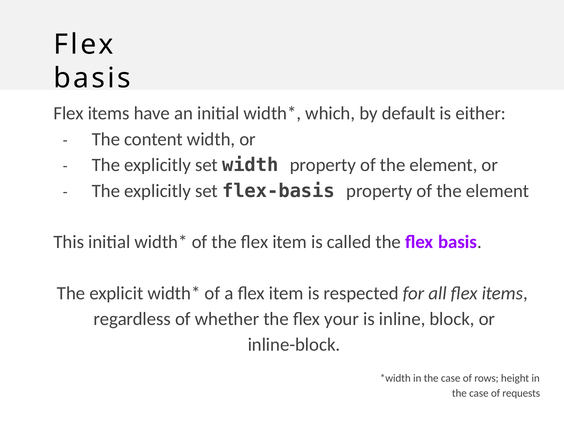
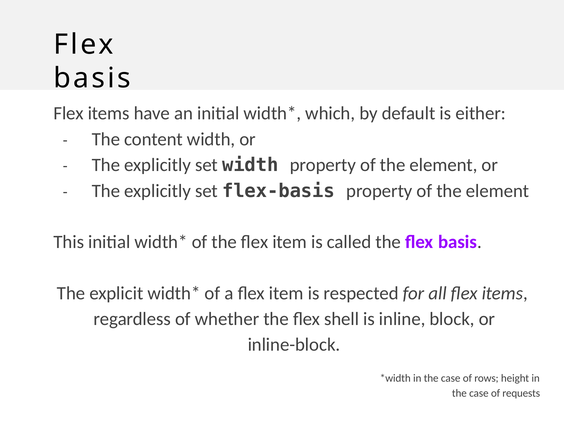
your: your -> shell
